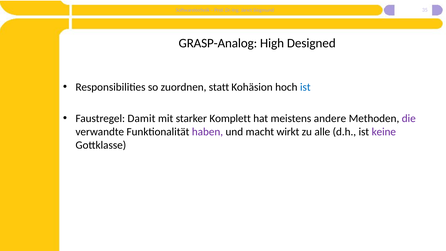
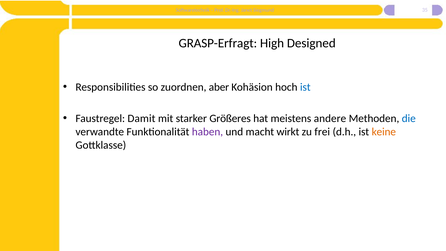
GRASP-Analog: GRASP-Analog -> GRASP-Erfragt
statt: statt -> aber
Komplett: Komplett -> Größeres
die colour: purple -> blue
alle: alle -> frei
keine colour: purple -> orange
